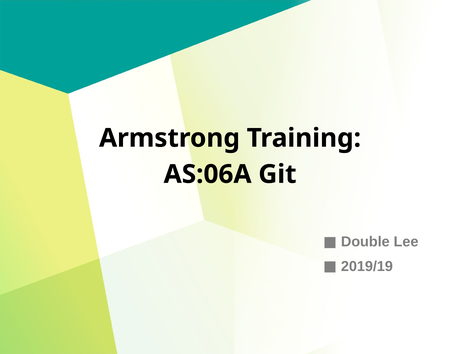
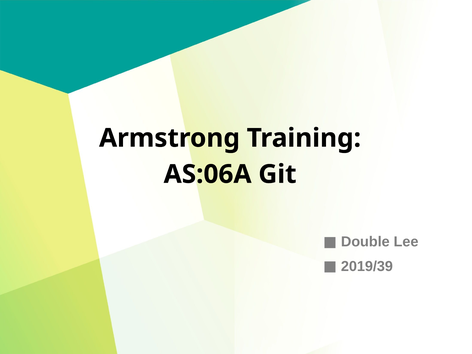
2019/19: 2019/19 -> 2019/39
